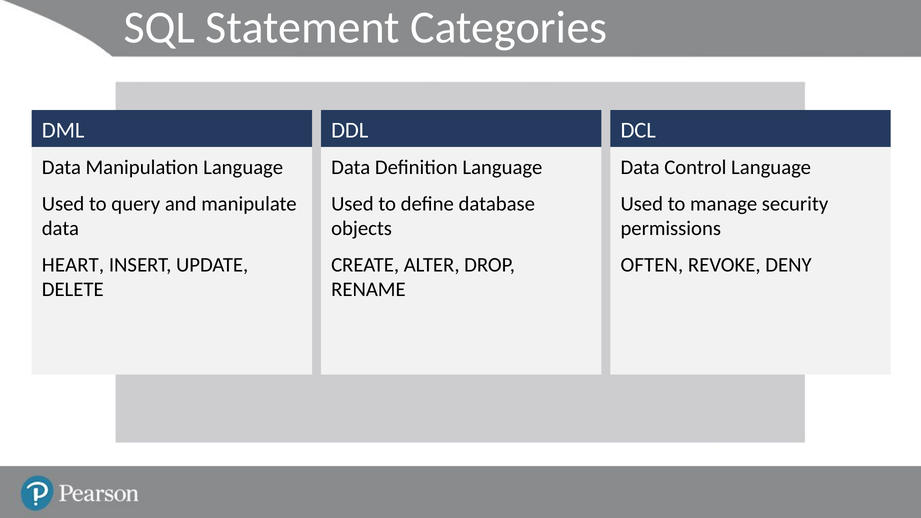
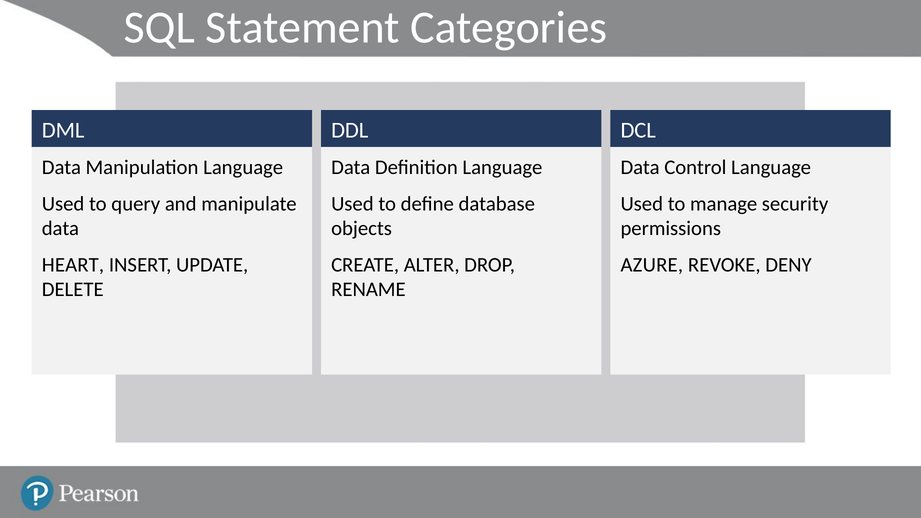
OFTEN: OFTEN -> AZURE
